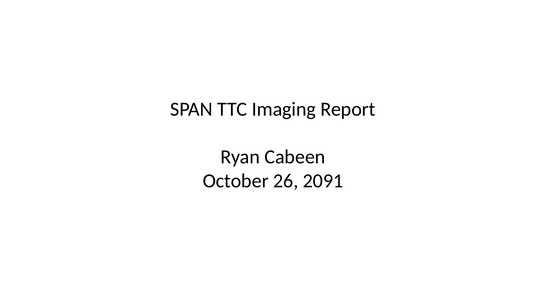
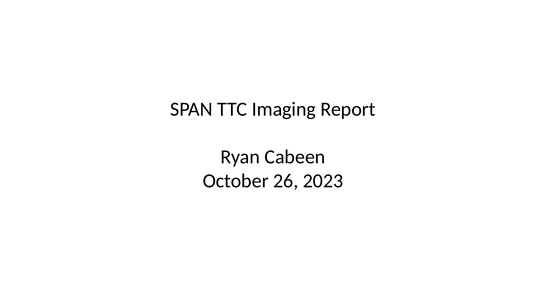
2091: 2091 -> 2023
